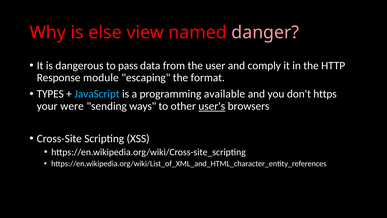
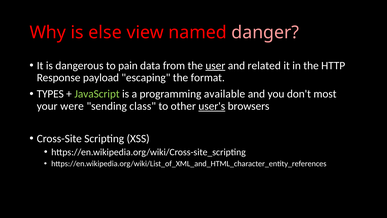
pass: pass -> pain
user underline: none -> present
comply: comply -> related
module: module -> payload
JavaScript colour: light blue -> light green
https: https -> most
ways: ways -> class
